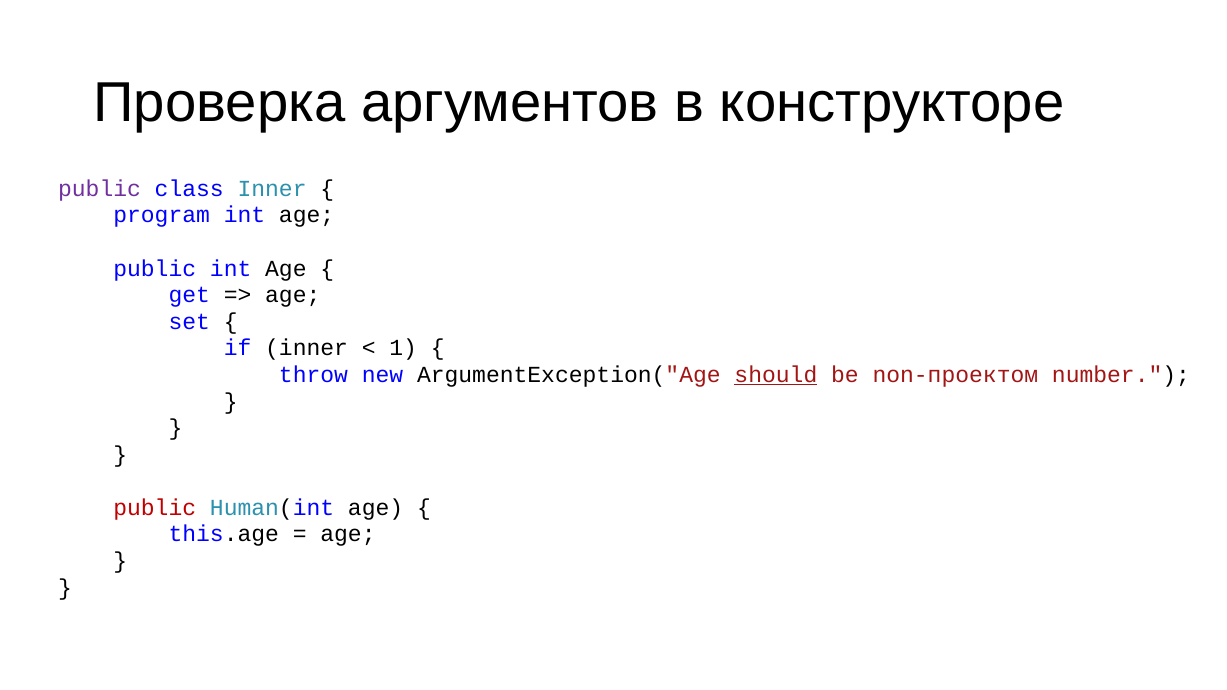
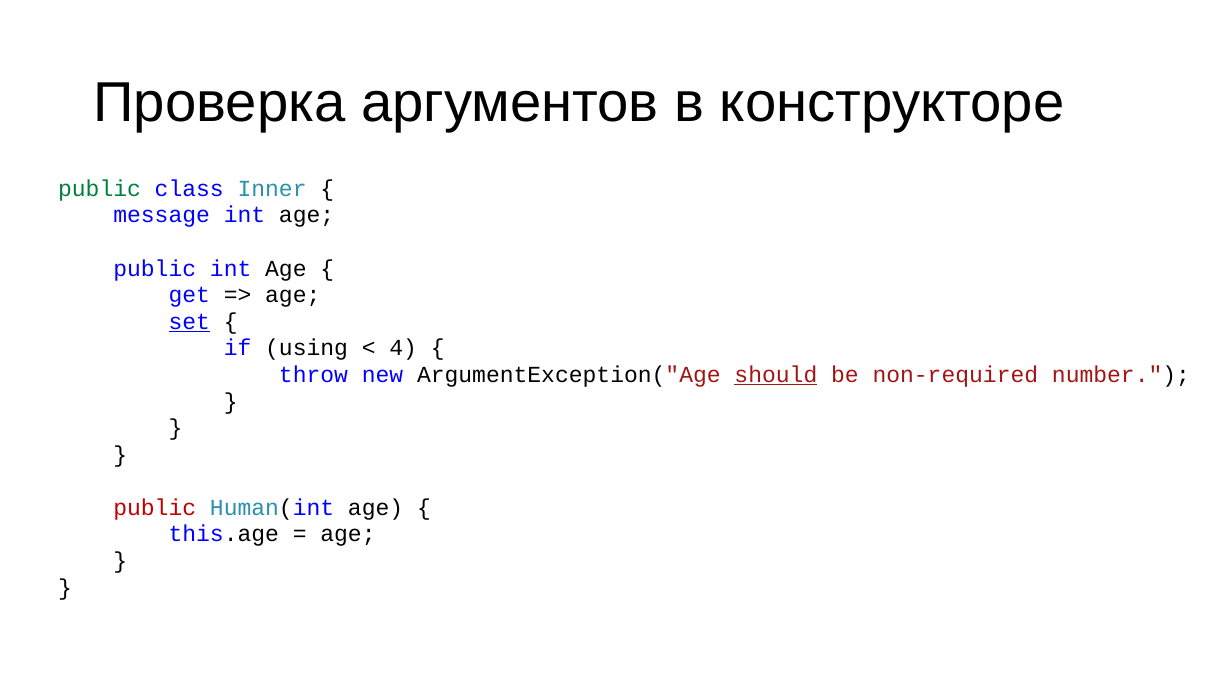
public at (100, 189) colour: purple -> green
program: program -> message
set underline: none -> present
if inner: inner -> using
1: 1 -> 4
non-проектом: non-проектом -> non-required
